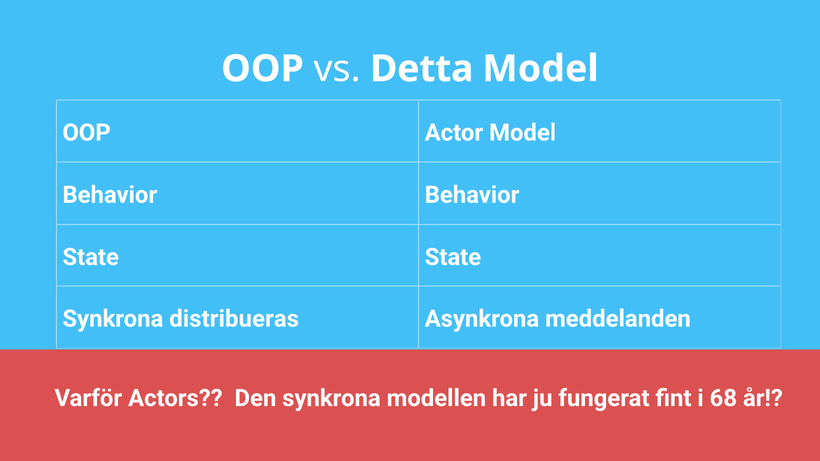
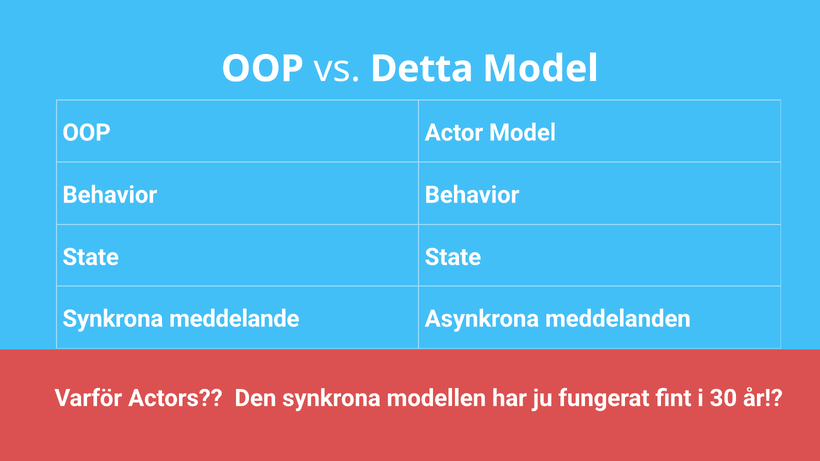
distribueras: distribueras -> meddelande
68: 68 -> 30
